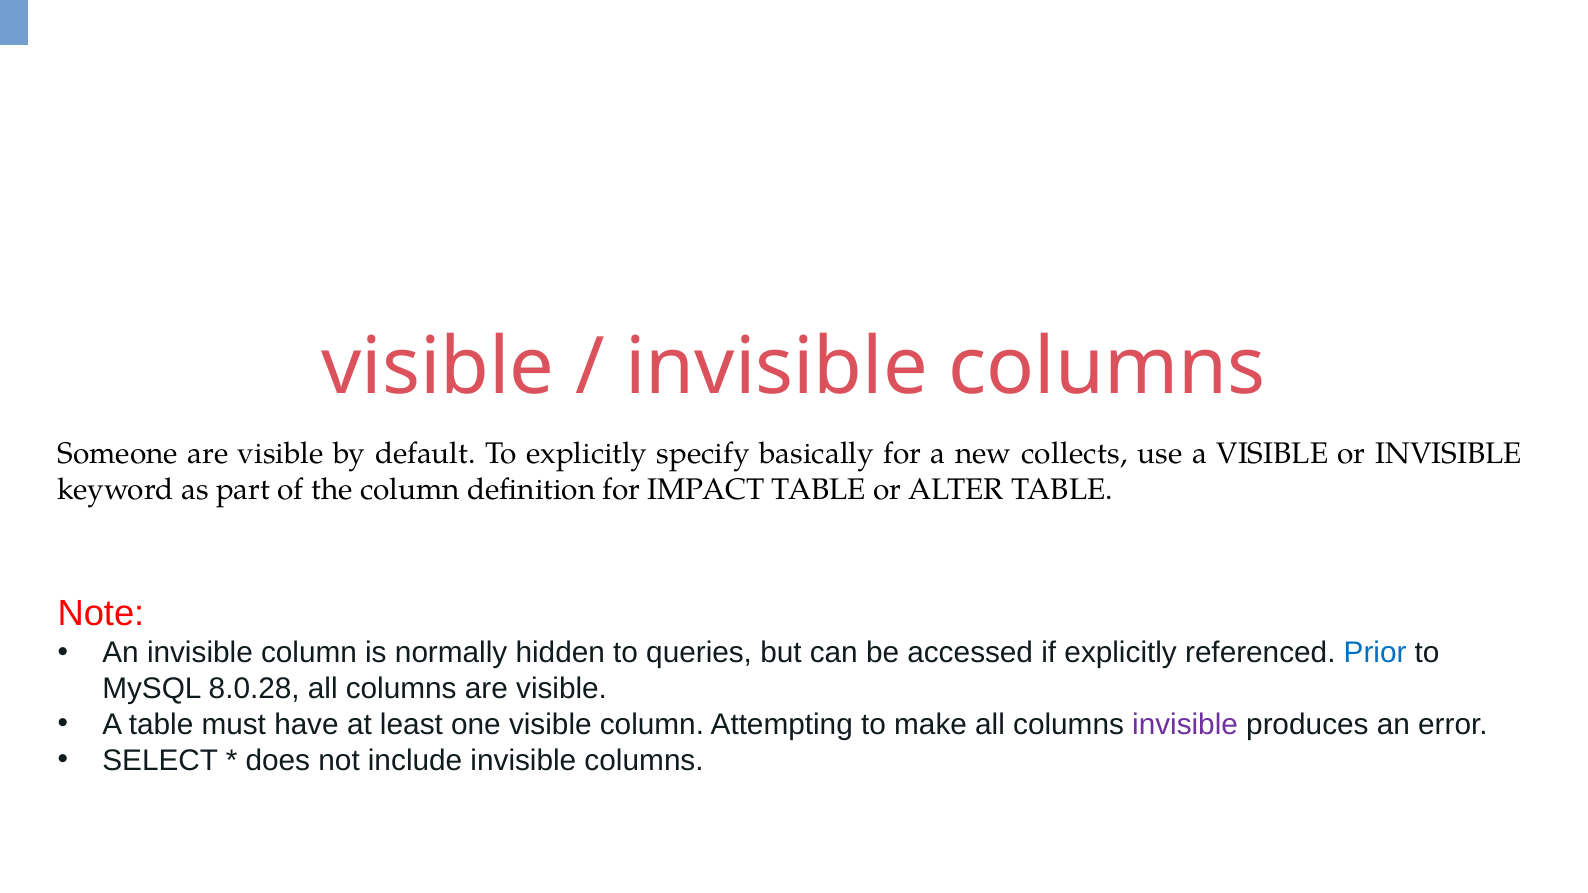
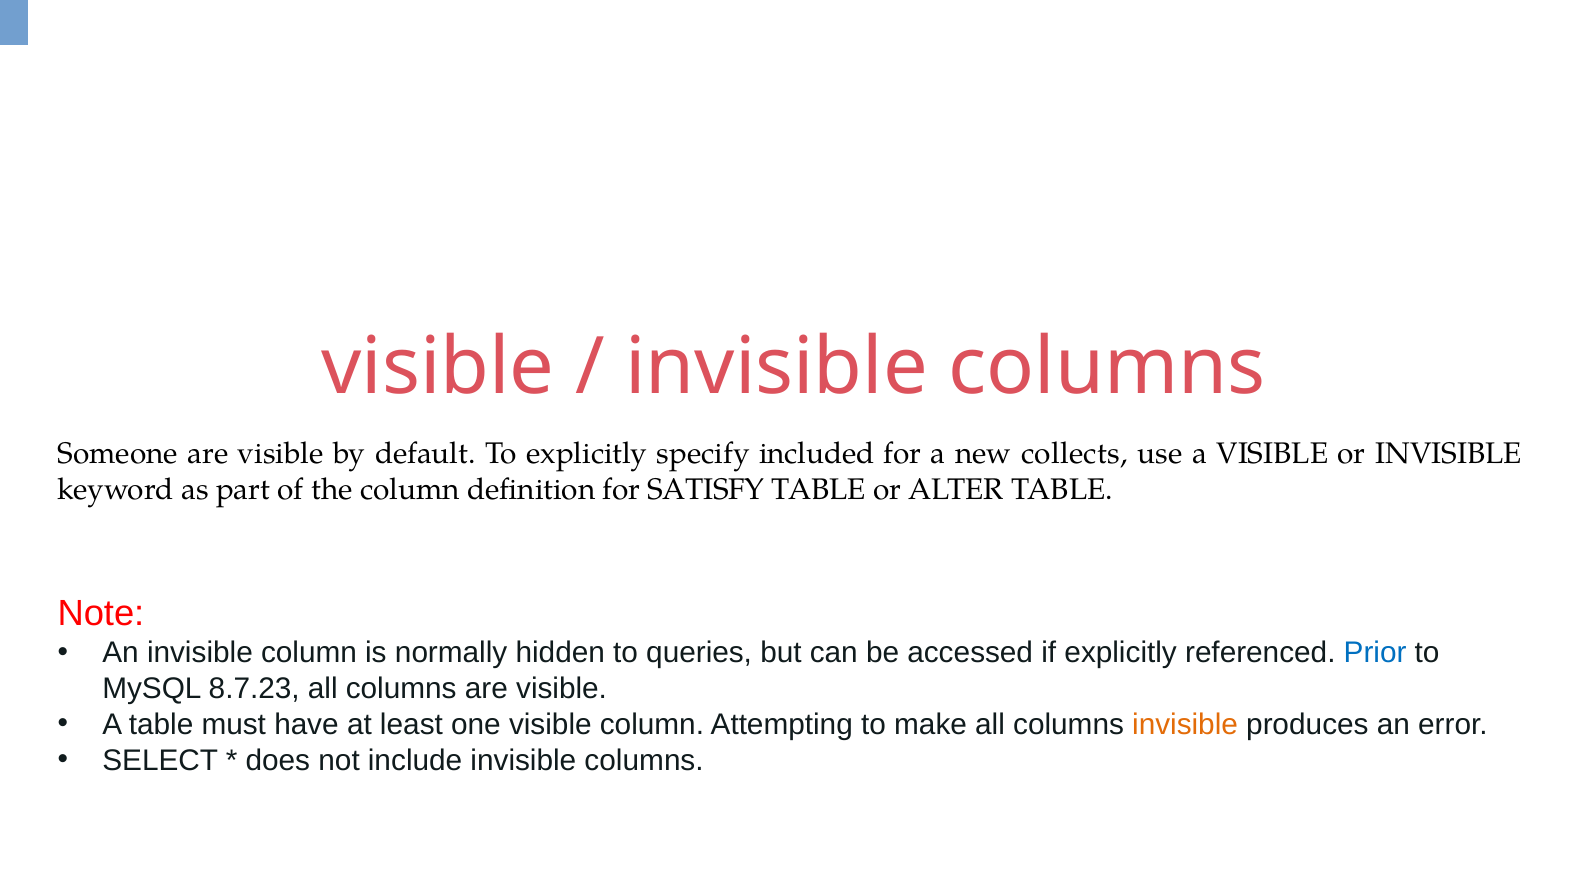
basically: basically -> included
IMPACT: IMPACT -> SATISFY
8.0.28: 8.0.28 -> 8.7.23
invisible at (1185, 725) colour: purple -> orange
